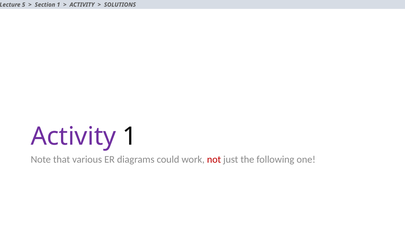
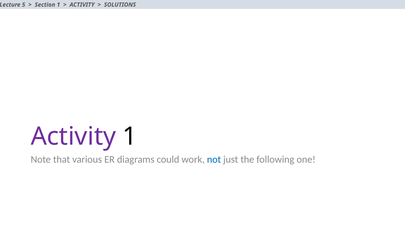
not colour: red -> blue
